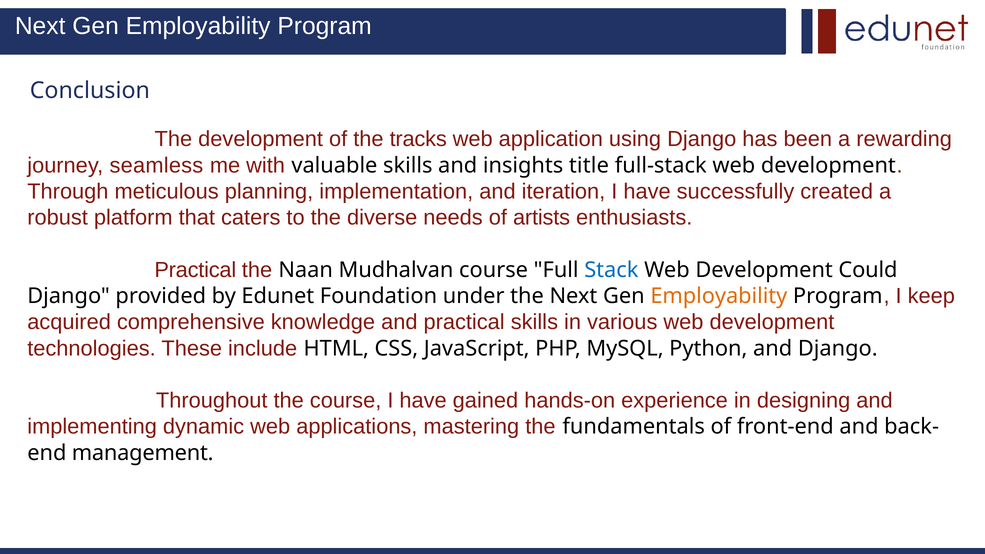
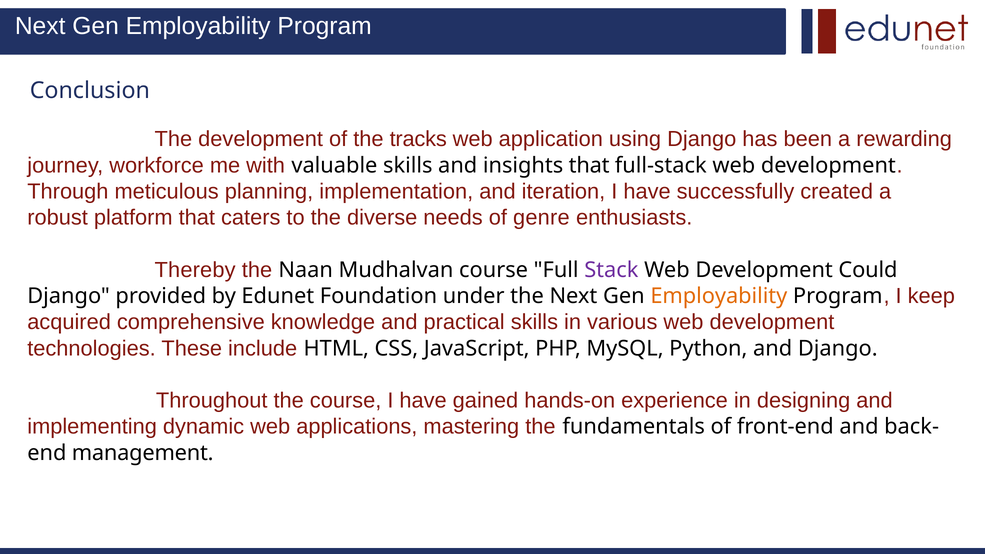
seamless: seamless -> workforce
insights title: title -> that
artists: artists -> genre
Practical at (195, 270): Practical -> Thereby
Stack colour: blue -> purple
